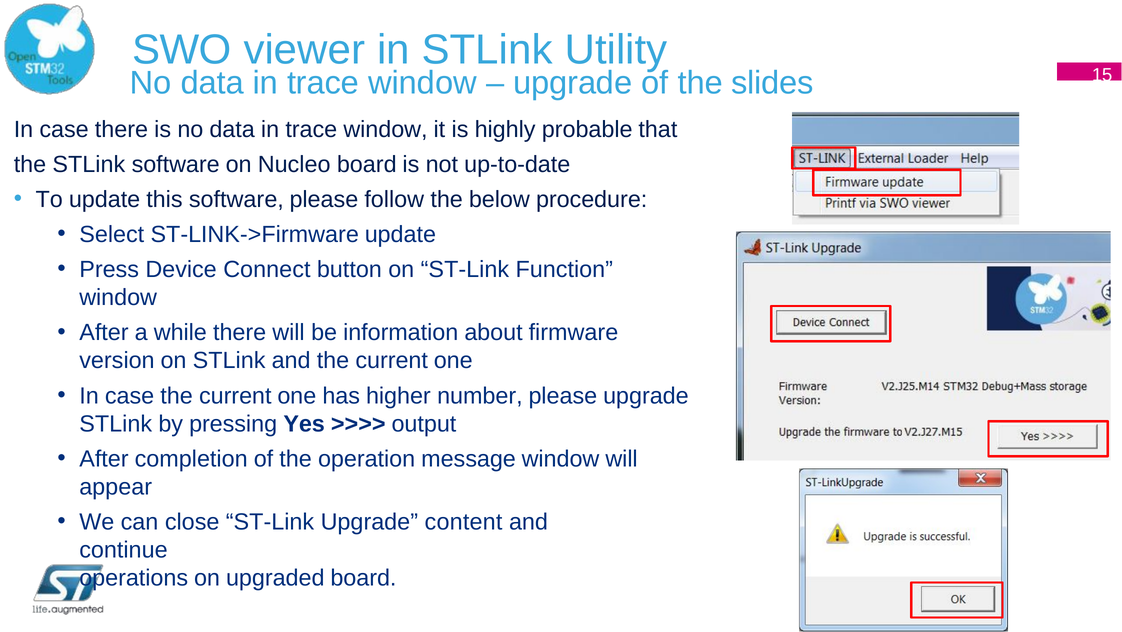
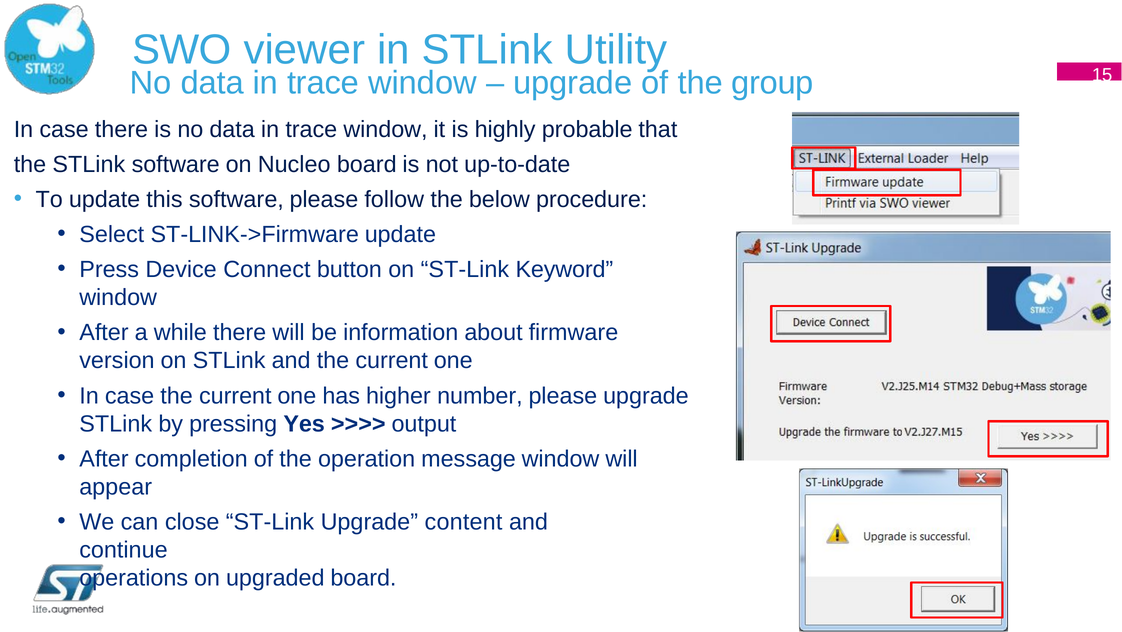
slides: slides -> group
Function: Function -> Keyword
